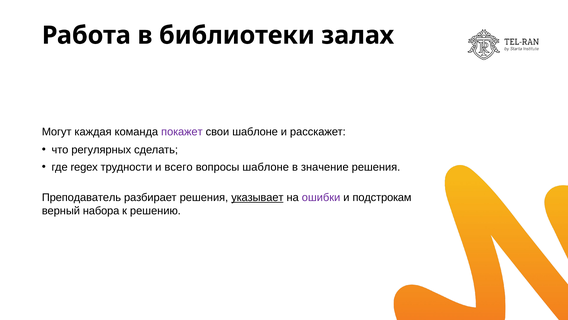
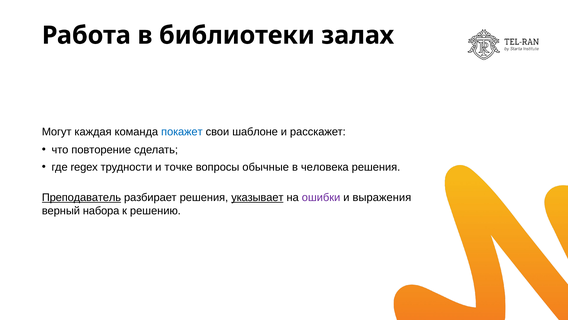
покажет colour: purple -> blue
регулярных: регулярных -> повторение
всего: всего -> точке
вопросы шаблоне: шаблоне -> обычные
значение: значение -> человека
Преподаватель underline: none -> present
подстрокам: подстрокам -> выражения
